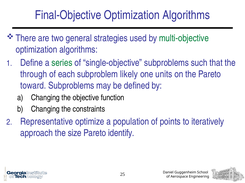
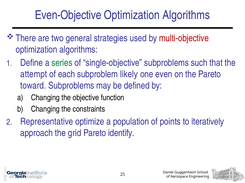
Final-Objective: Final-Objective -> Even-Objective
multi-objective colour: green -> red
through: through -> attempt
units: units -> even
size: size -> grid
